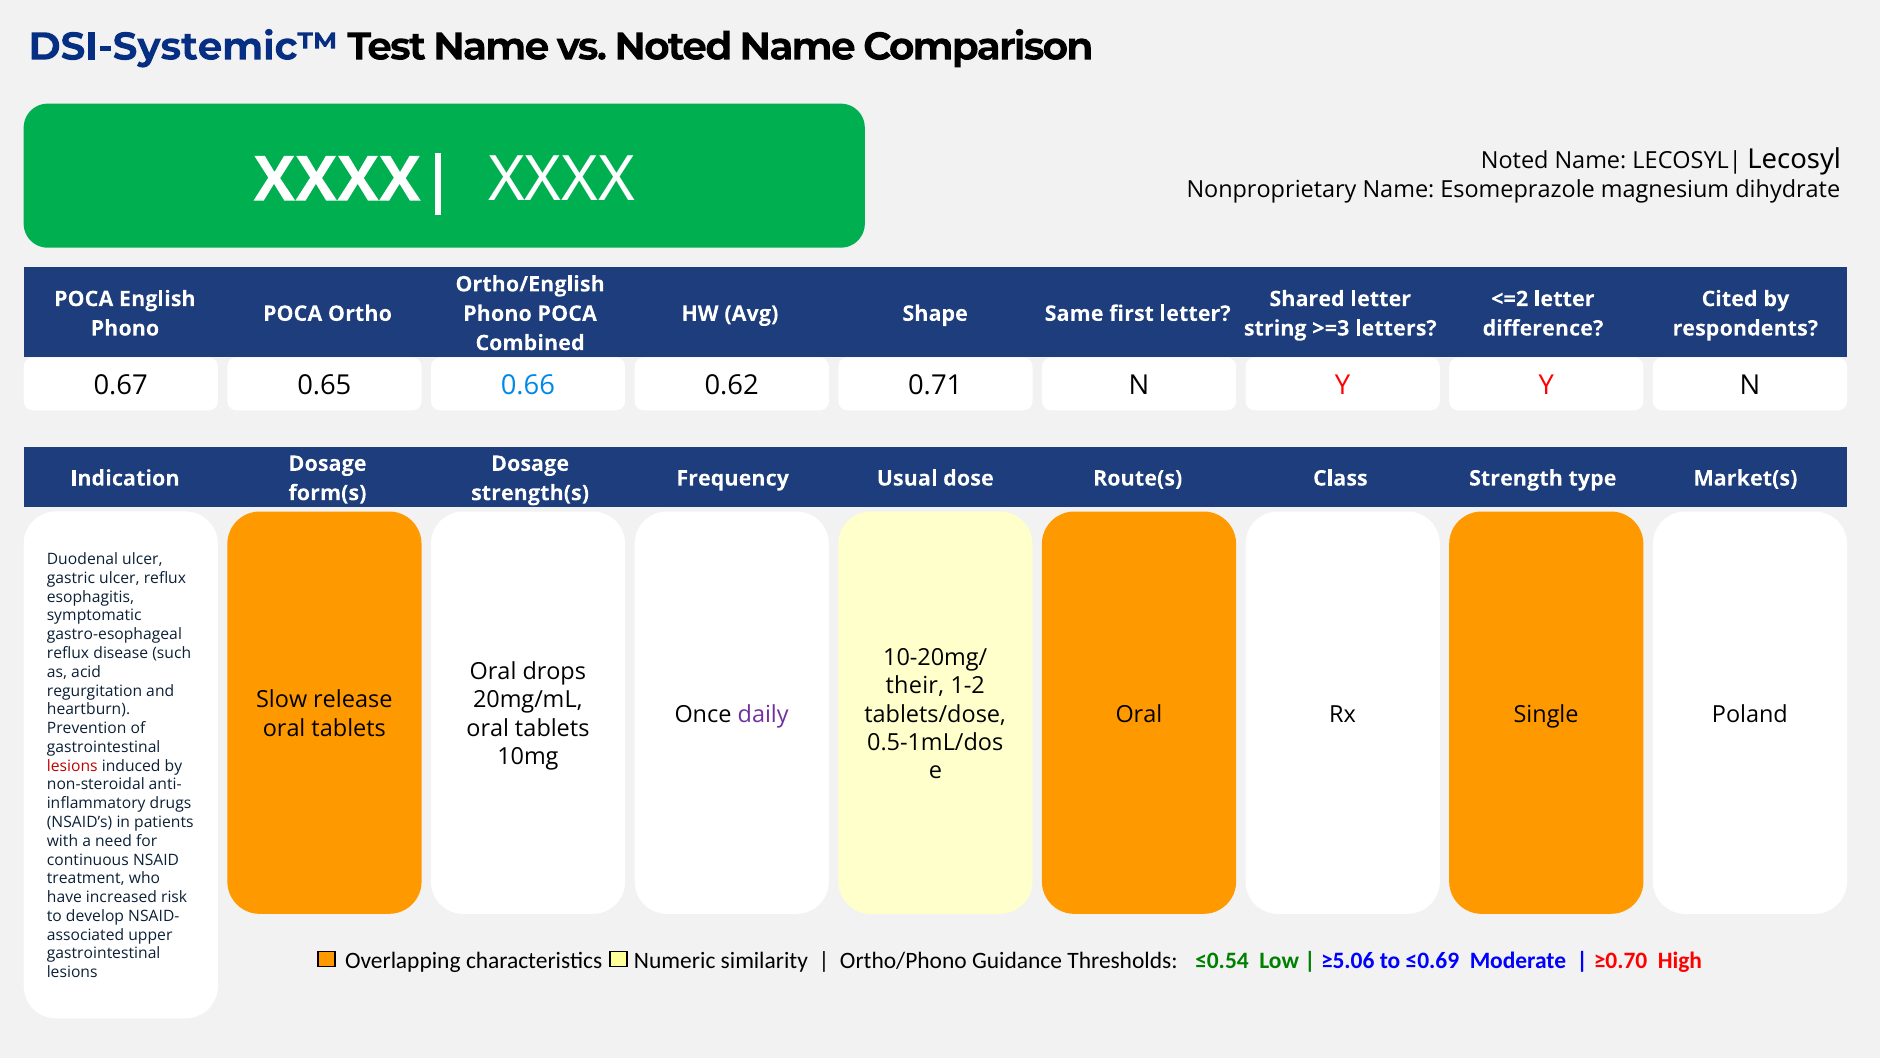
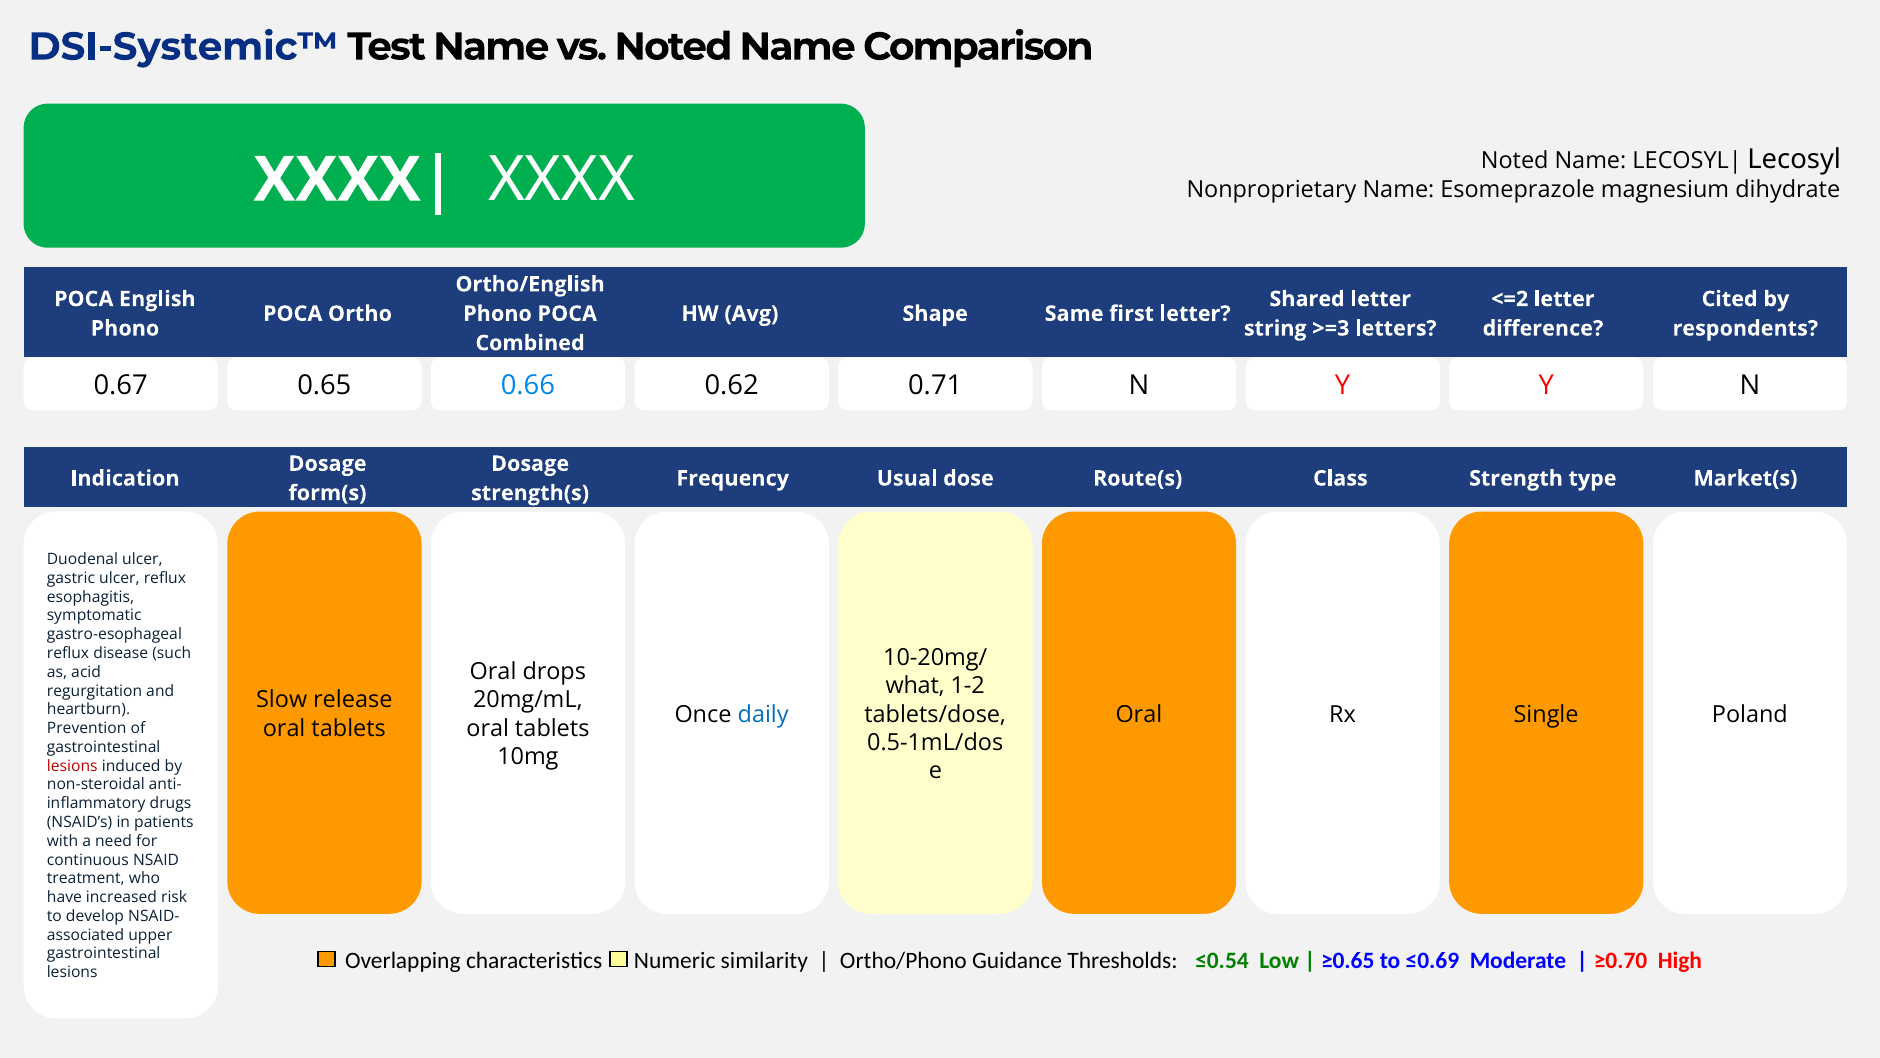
their: their -> what
daily colour: purple -> blue
≥5.06: ≥5.06 -> ≥0.65
